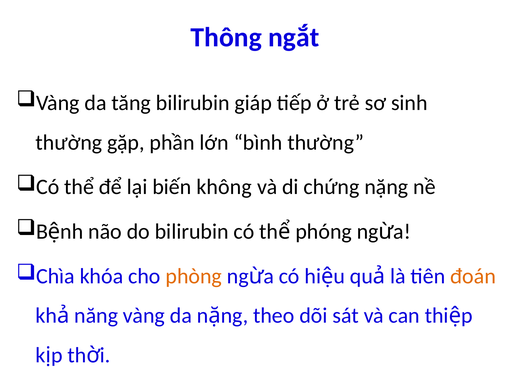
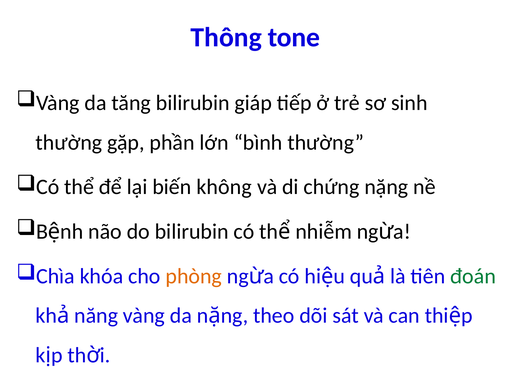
ngắt: ngắt -> tone
phóng: phóng -> nhiễm
đoán colour: orange -> green
